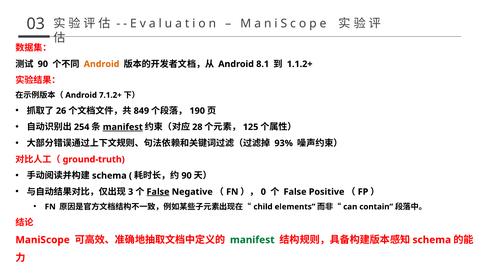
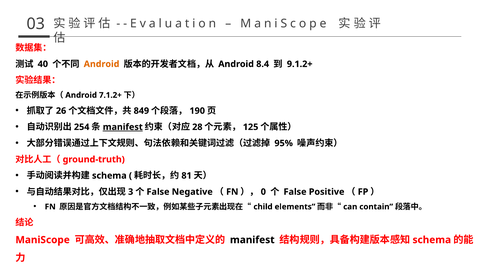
90 at (43, 64): 90 -> 40
8.1: 8.1 -> 8.4
1.1.2+: 1.1.2+ -> 9.1.2+
93%: 93% -> 95%
90 at (187, 176): 90 -> 81
False at (158, 192) underline: present -> none
manifest at (252, 240) colour: green -> black
